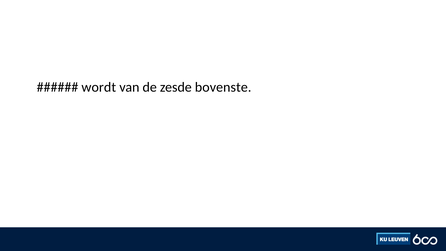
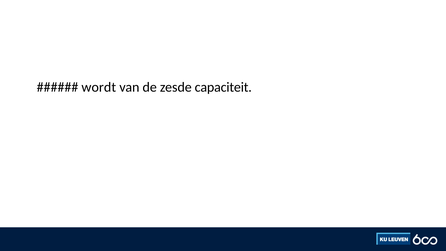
bovenste: bovenste -> capaciteit
